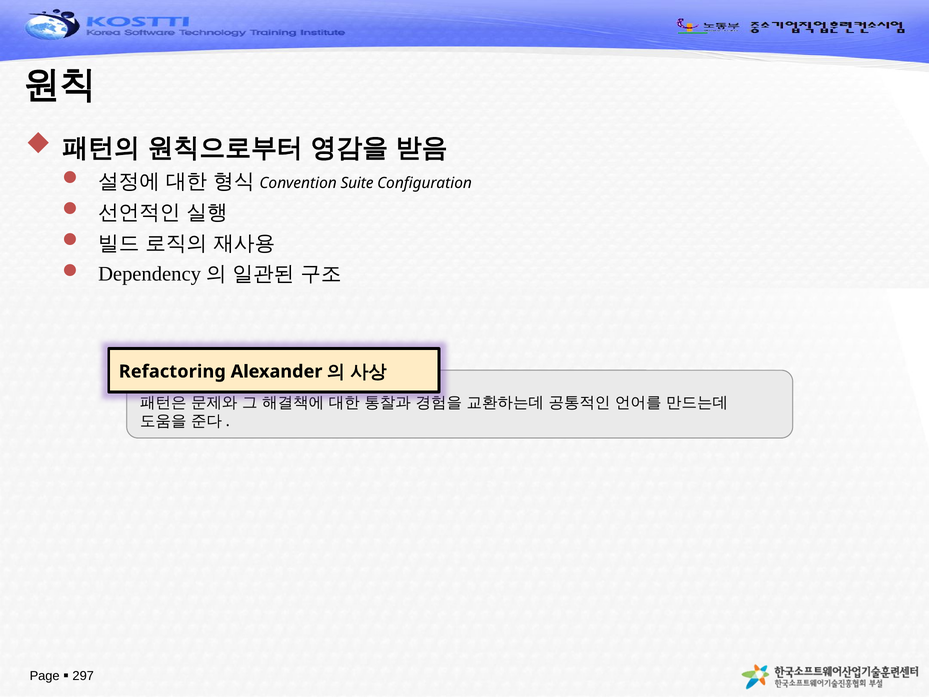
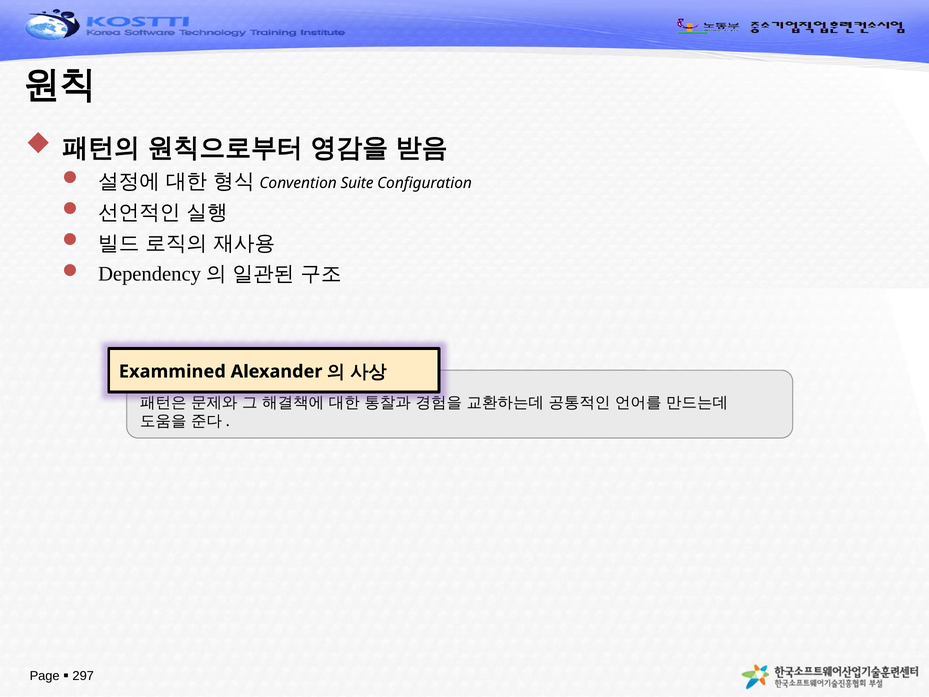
Refactoring: Refactoring -> Exammined
